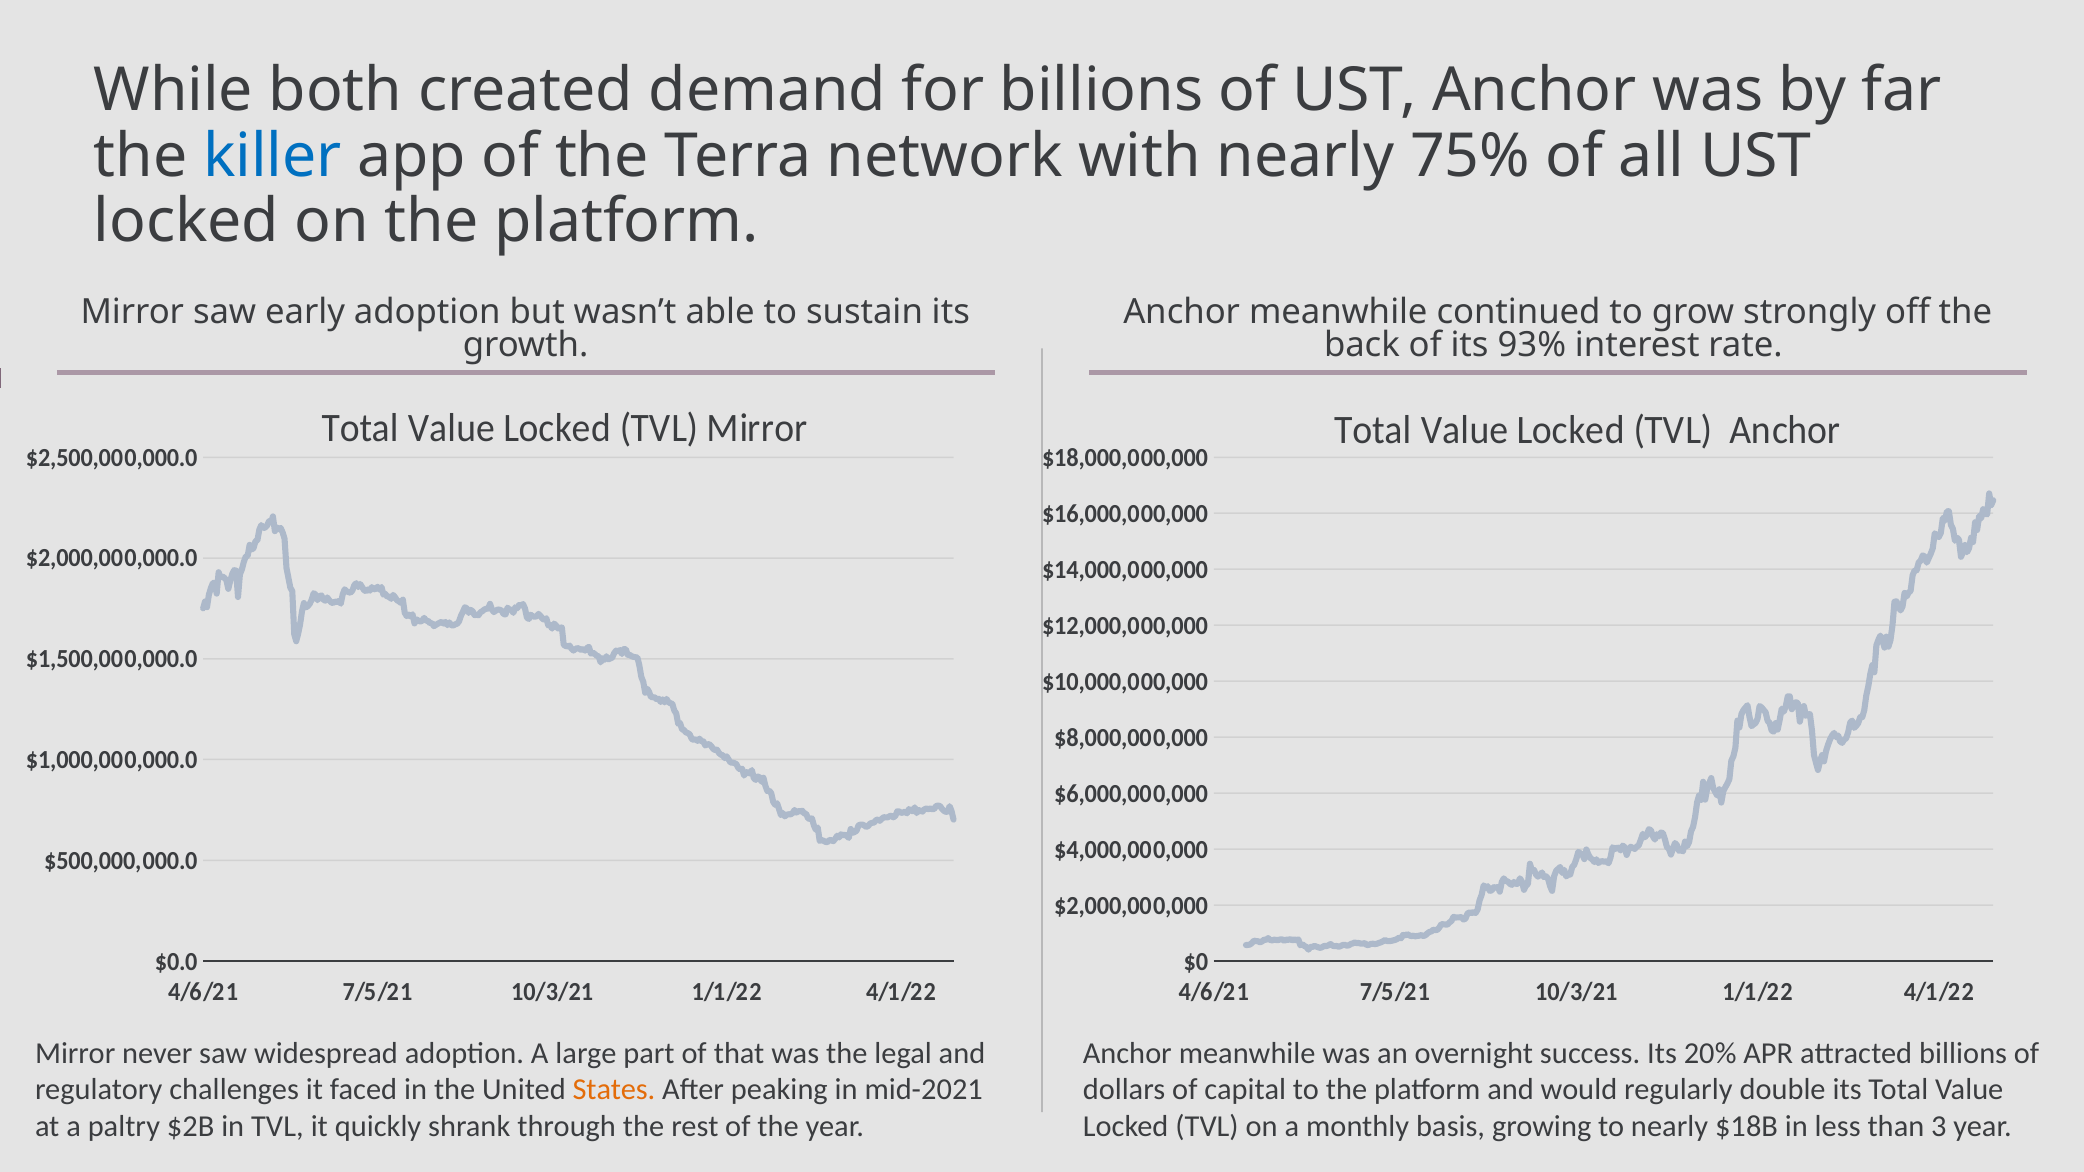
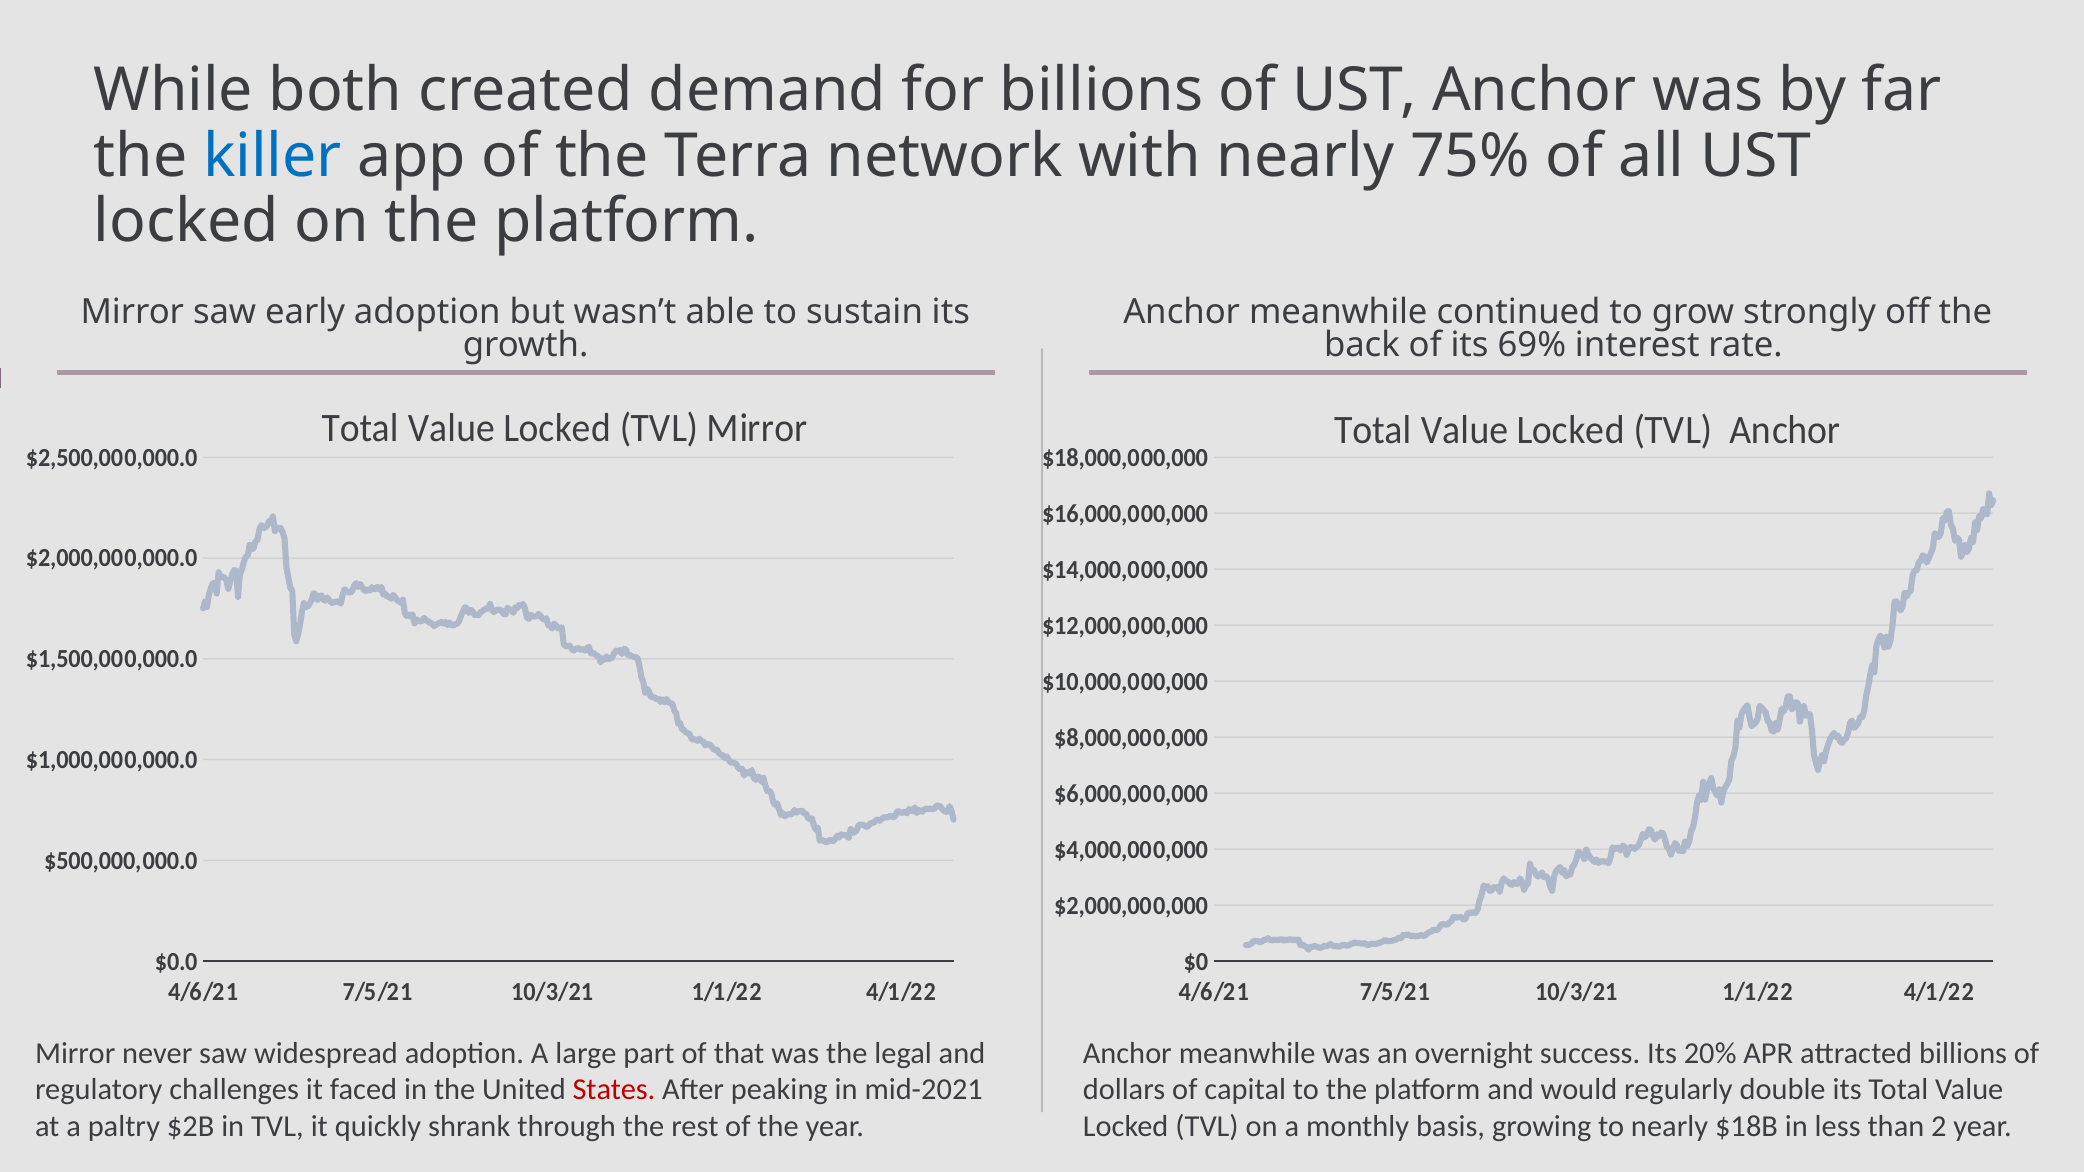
93%: 93% -> 69%
States colour: orange -> red
3: 3 -> 2
